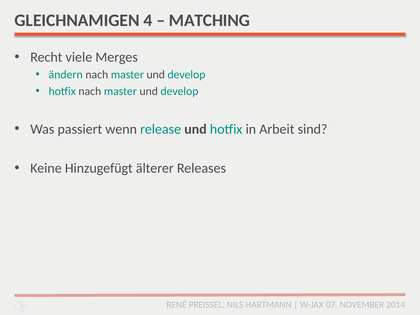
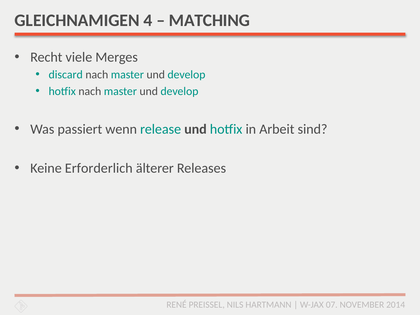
ändern: ändern -> discard
Hinzugefügt: Hinzugefügt -> Erforderlich
